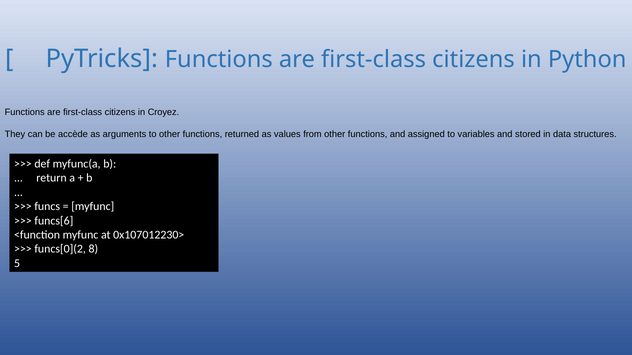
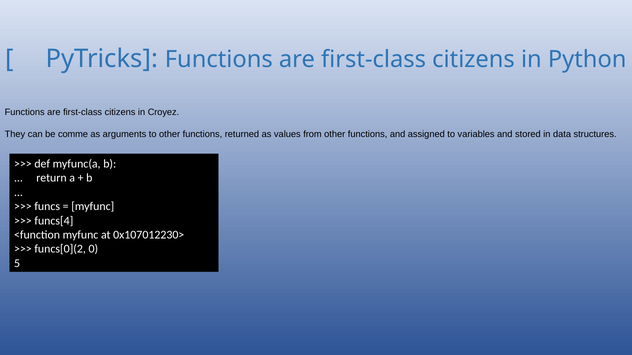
accède: accède -> comme
funcs[6: funcs[6 -> funcs[4
8: 8 -> 0
